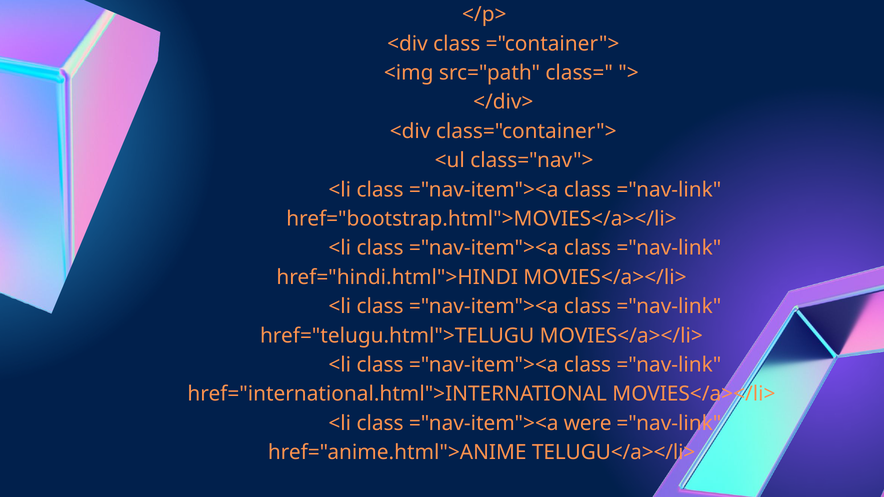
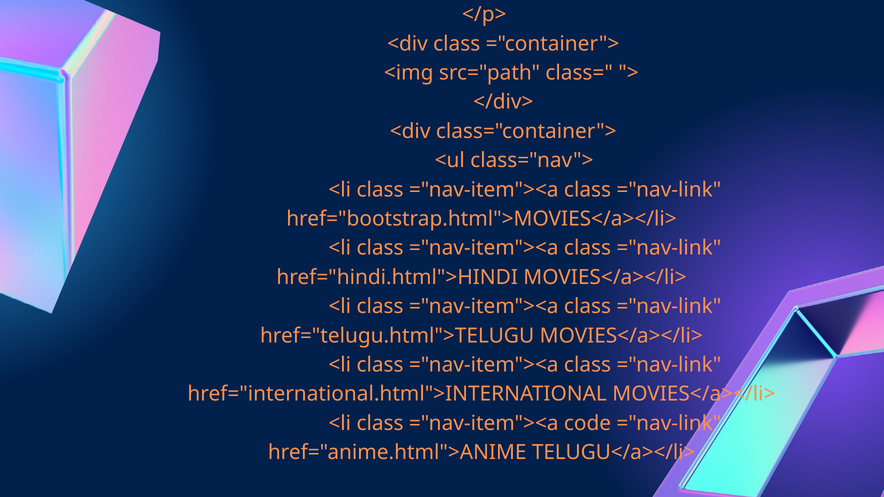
were: were -> code
